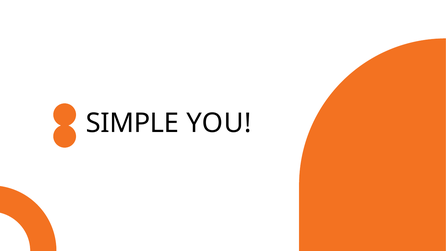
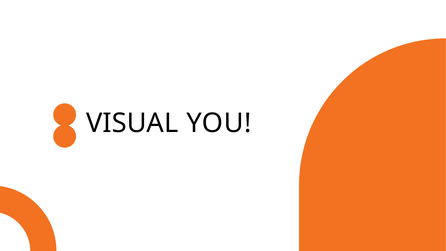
SIMPLE: SIMPLE -> VISUAL
